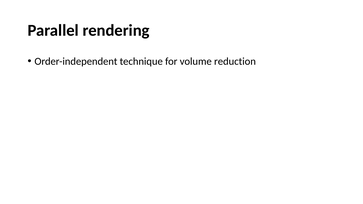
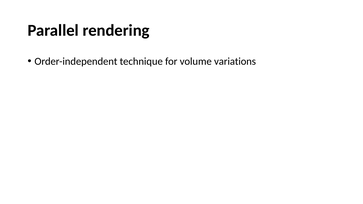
reduction: reduction -> variations
